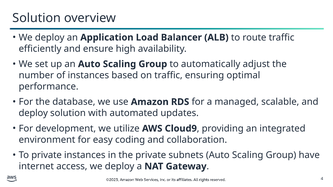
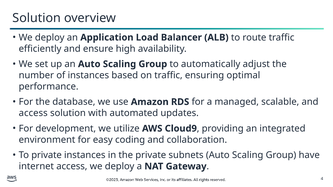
deploy at (33, 113): deploy -> access
